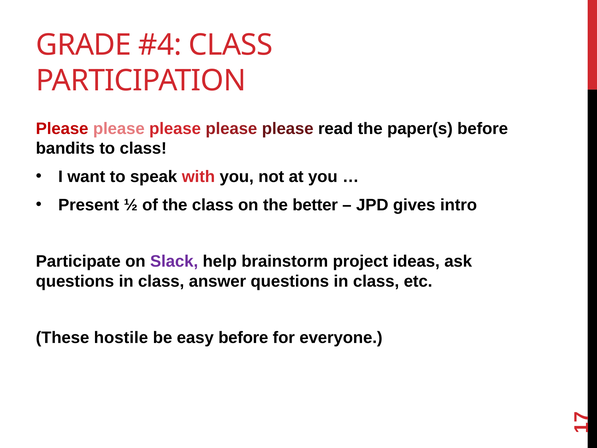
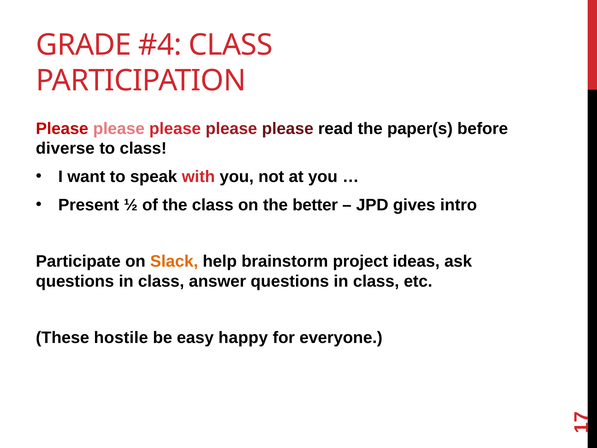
bandits: bandits -> diverse
Slack colour: purple -> orange
easy before: before -> happy
